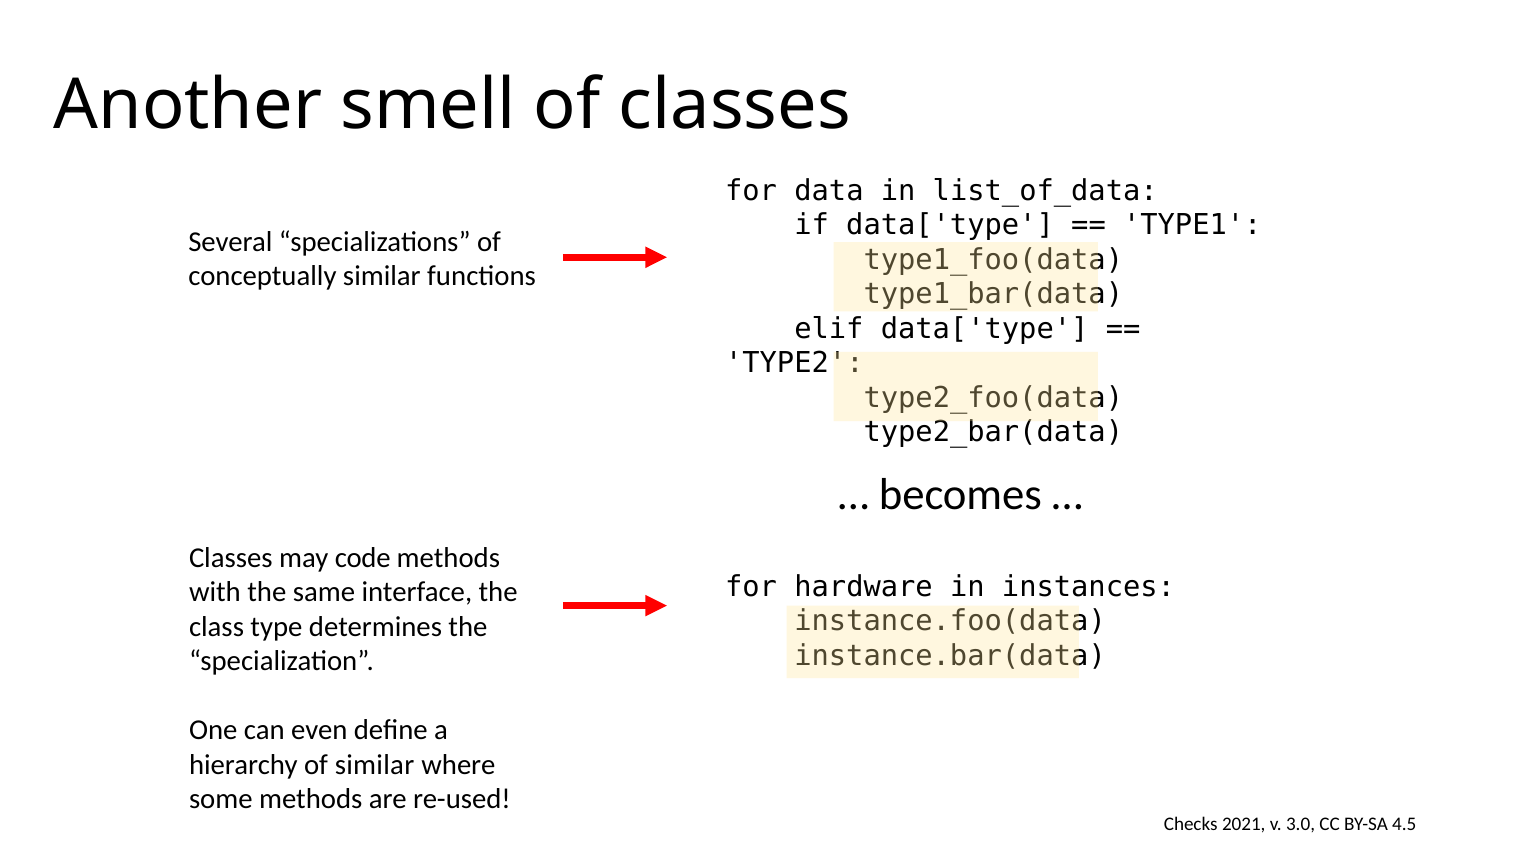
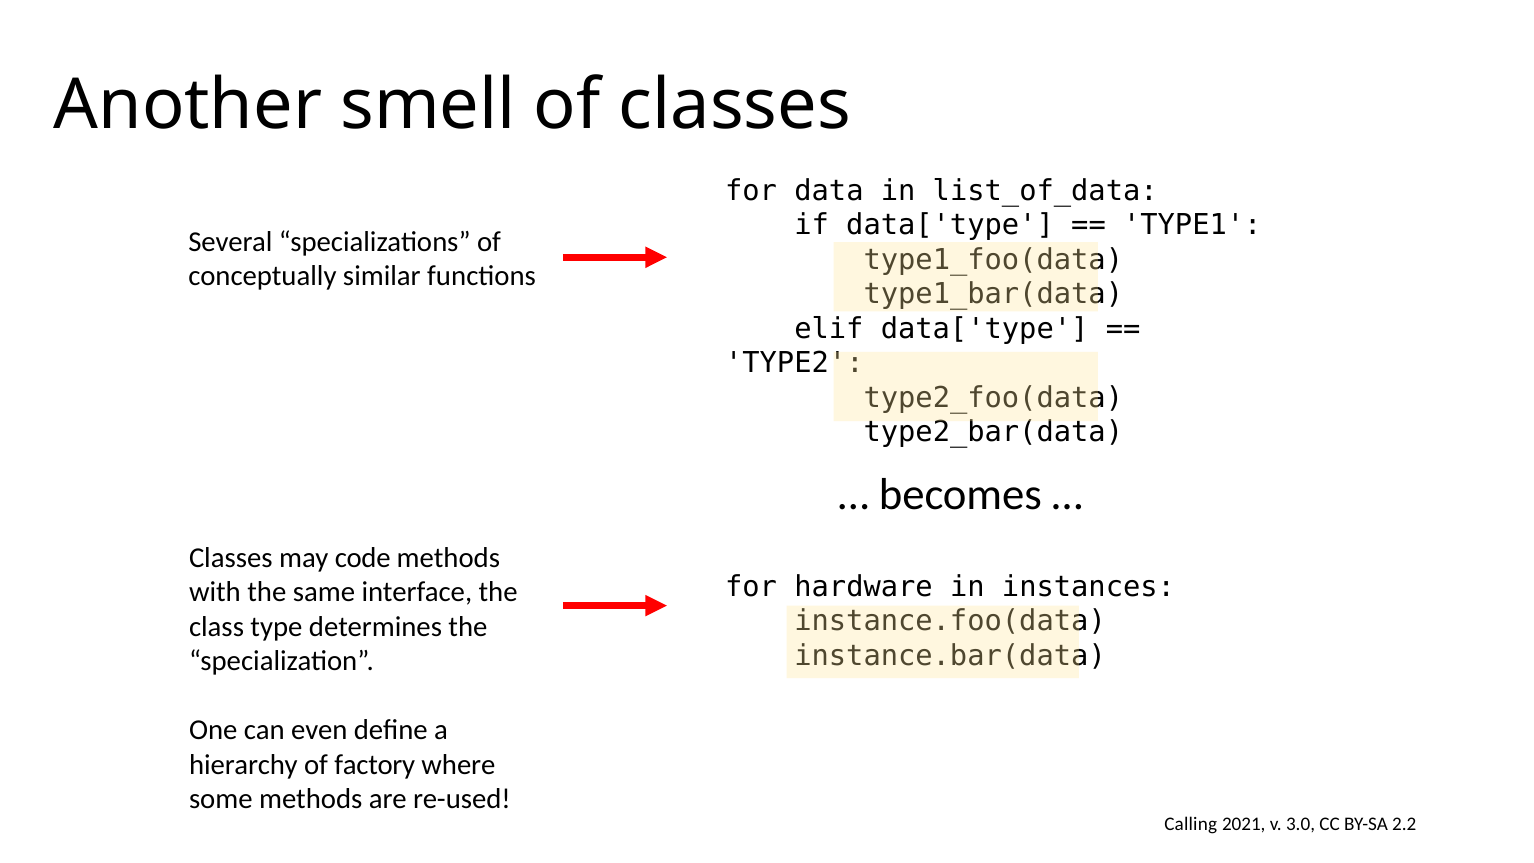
of similar: similar -> factory
Checks: Checks -> Calling
4.5: 4.5 -> 2.2
